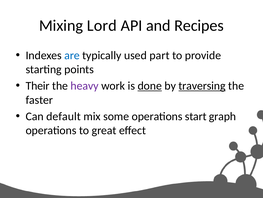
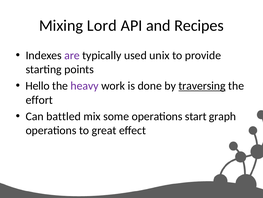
are colour: blue -> purple
part: part -> unix
Their: Their -> Hello
done underline: present -> none
faster: faster -> effort
default: default -> battled
